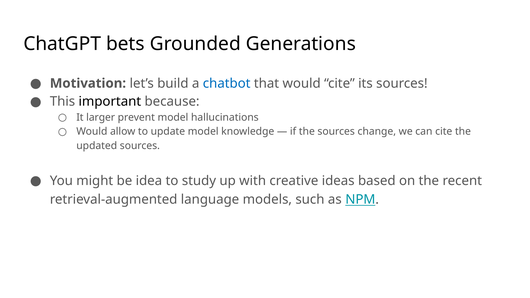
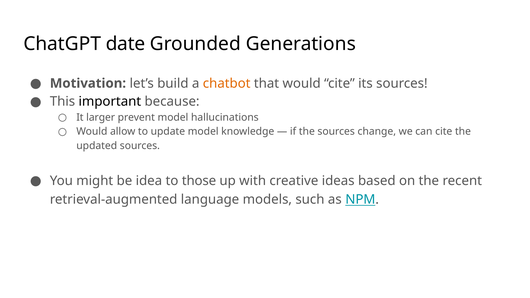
bets: bets -> date
chatbot colour: blue -> orange
study: study -> those
